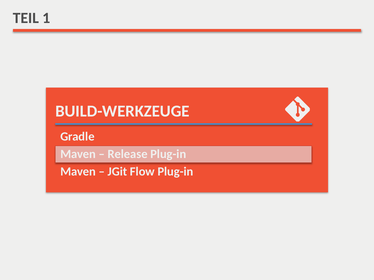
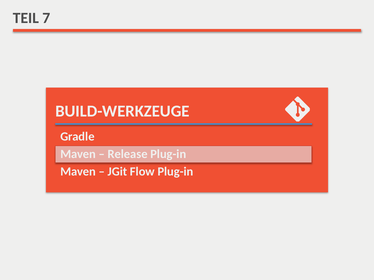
1: 1 -> 7
